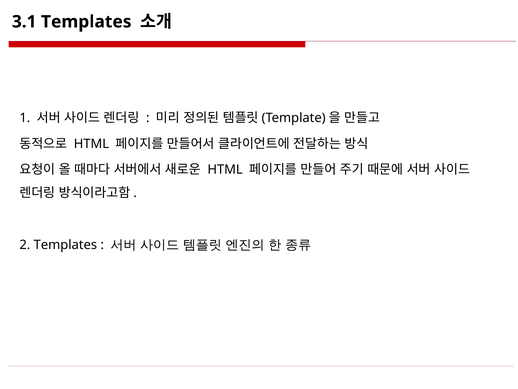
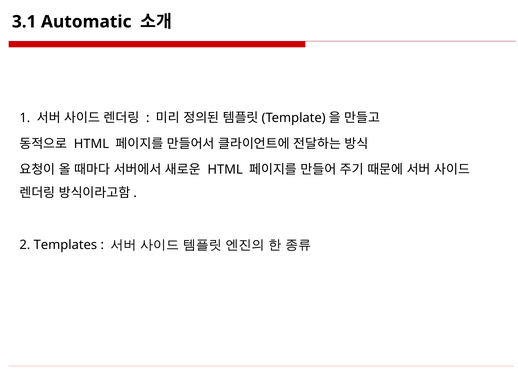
3.1 Templates: Templates -> Automatic
